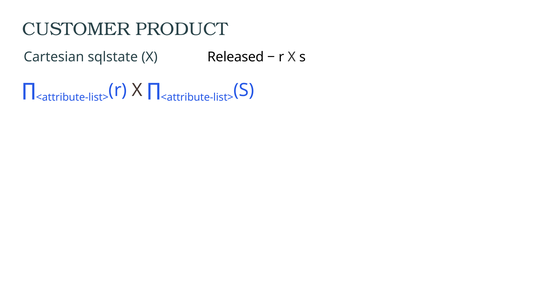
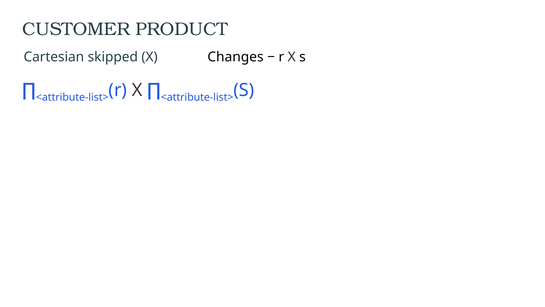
sqlstate: sqlstate -> skipped
Released: Released -> Changes
